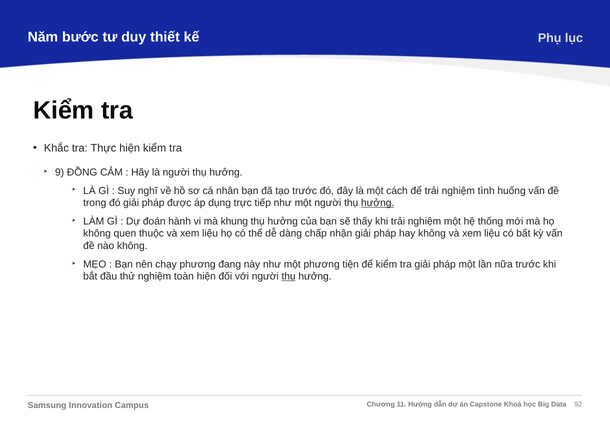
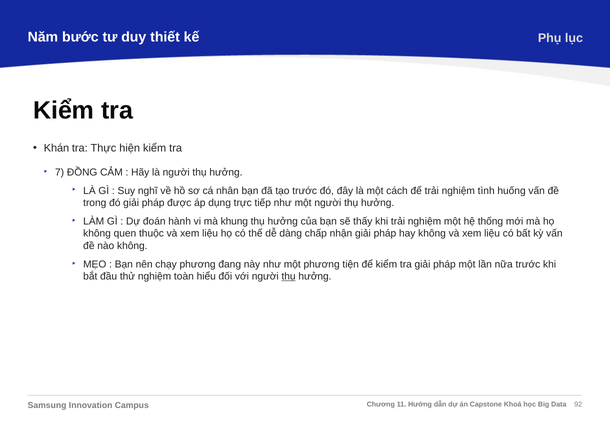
Khắc: Khắc -> Khán
9: 9 -> 7
hưởng at (378, 203) underline: present -> none
toàn hiện: hiện -> hiểu
